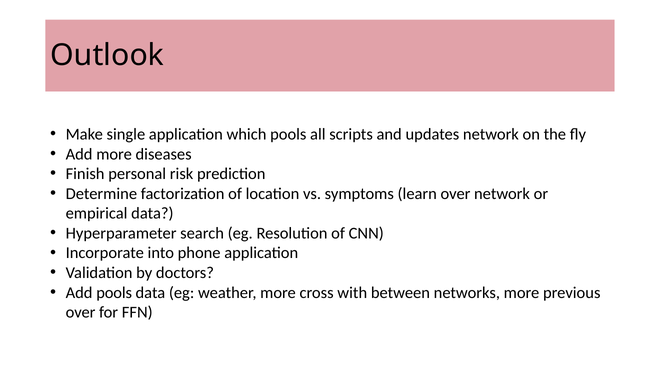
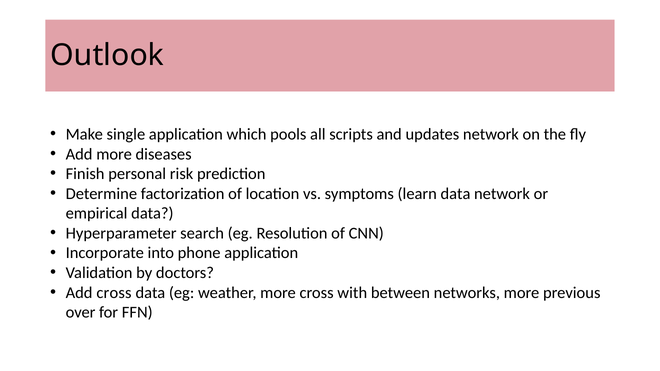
learn over: over -> data
Add pools: pools -> cross
